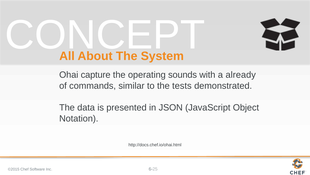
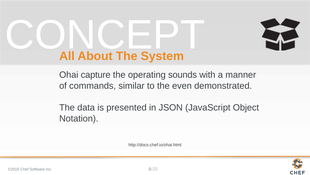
already: already -> manner
tests: tests -> even
